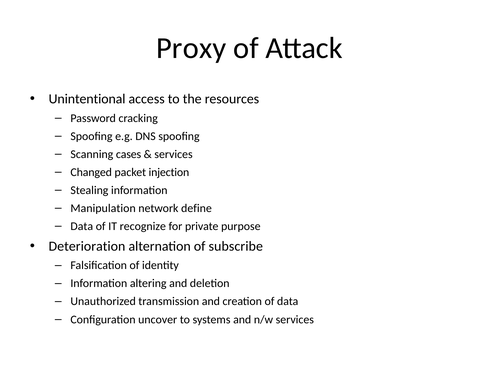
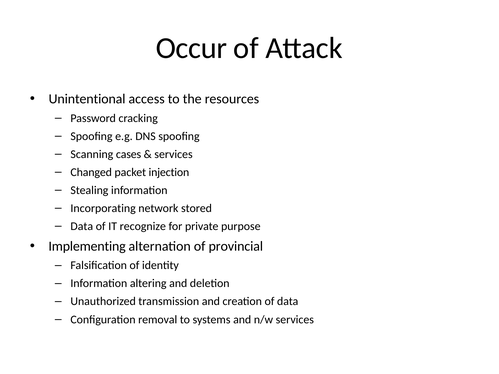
Proxy: Proxy -> Occur
Manipulation: Manipulation -> Incorporating
define: define -> stored
Deterioration: Deterioration -> Implementing
subscribe: subscribe -> provincial
uncover: uncover -> removal
